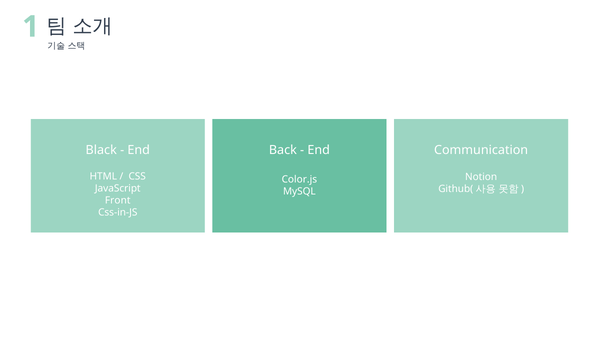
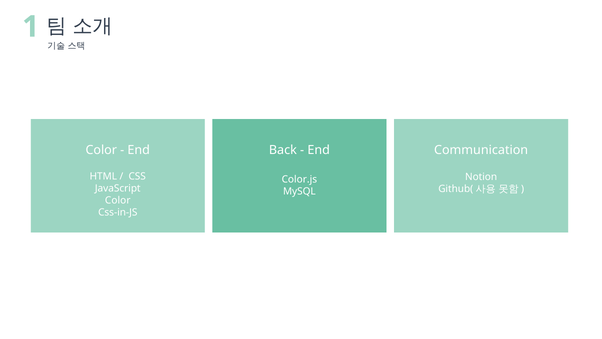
Black at (101, 150): Black -> Color
Front at (118, 200): Front -> Color
